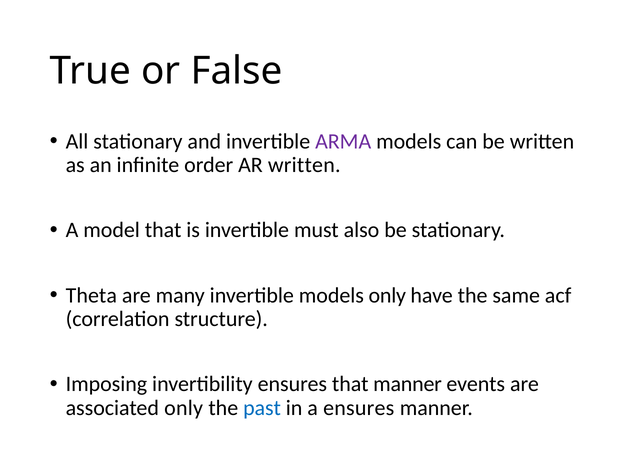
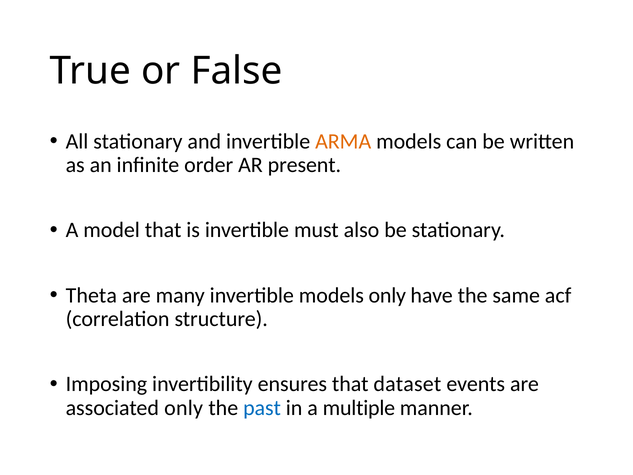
ARMA colour: purple -> orange
AR written: written -> present
that manner: manner -> dataset
a ensures: ensures -> multiple
